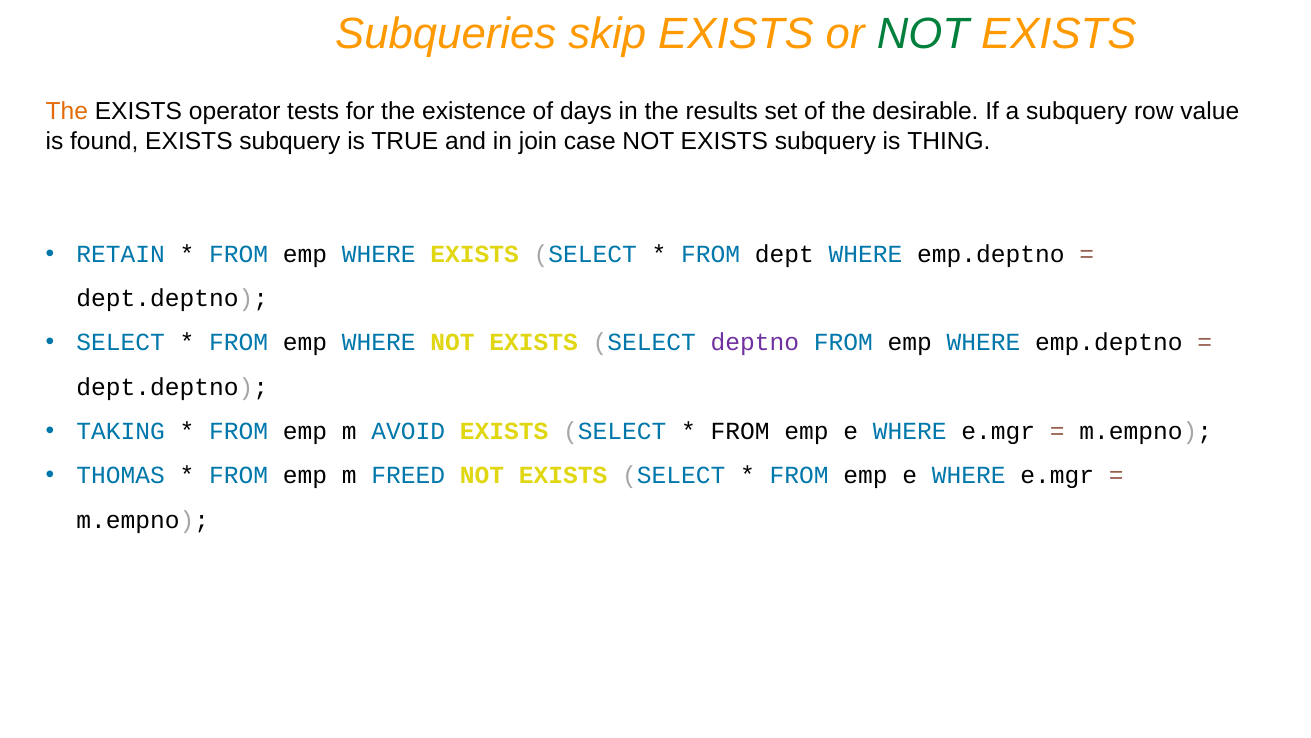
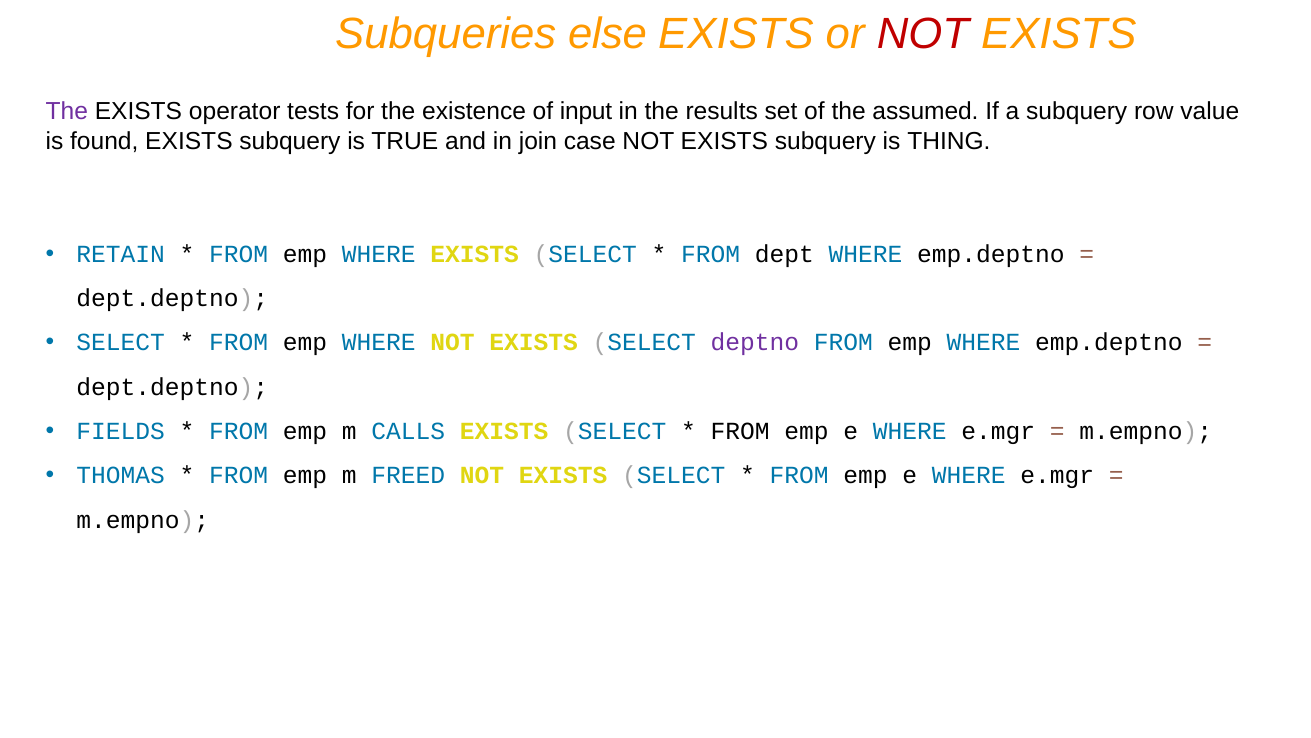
skip: skip -> else
NOT at (923, 34) colour: green -> red
The at (67, 111) colour: orange -> purple
days: days -> input
desirable: desirable -> assumed
TAKING: TAKING -> FIELDS
AVOID: AVOID -> CALLS
